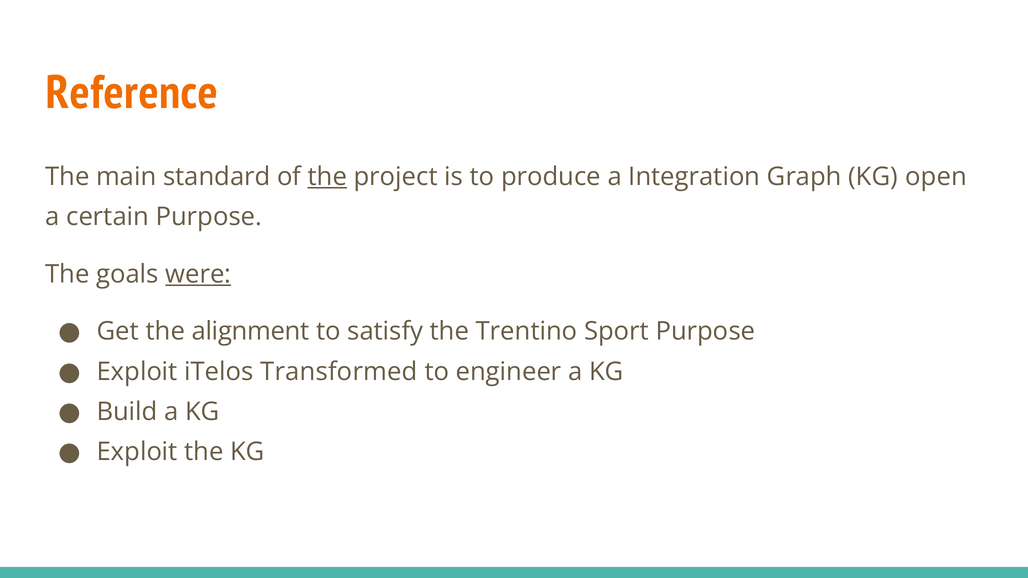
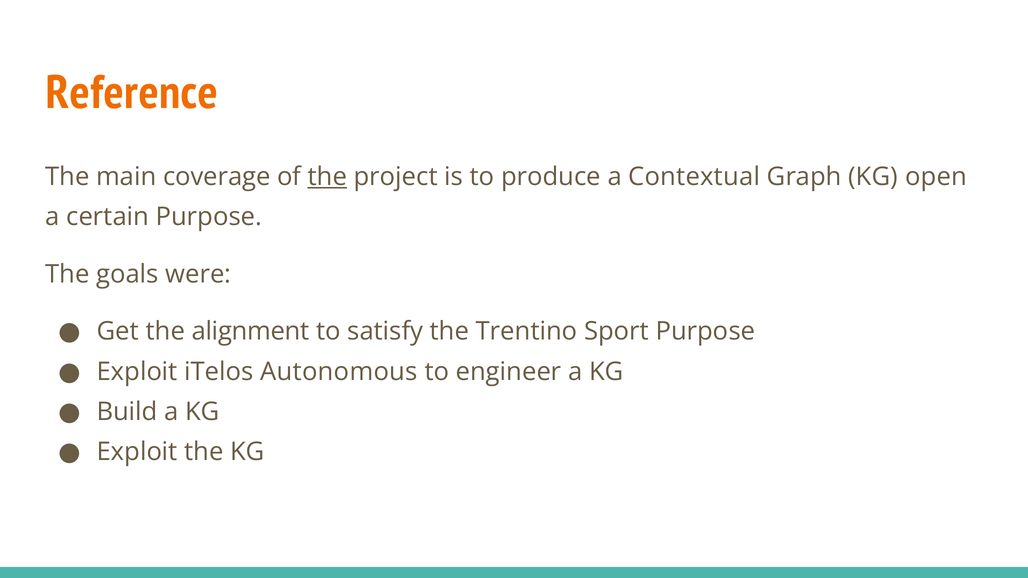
standard: standard -> coverage
Integration: Integration -> Contextual
were underline: present -> none
Transformed: Transformed -> Autonomous
